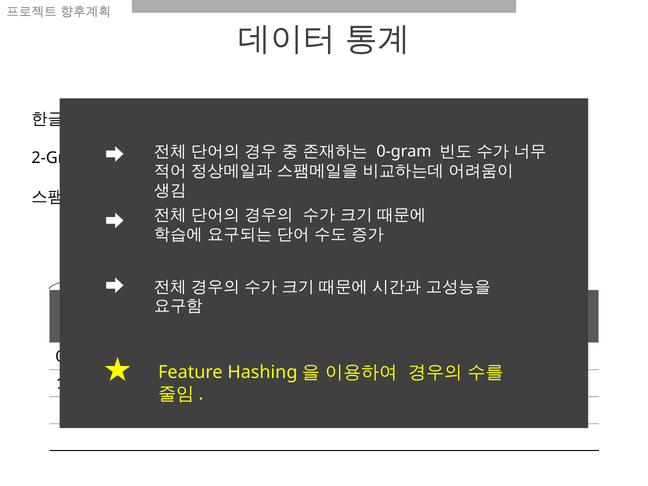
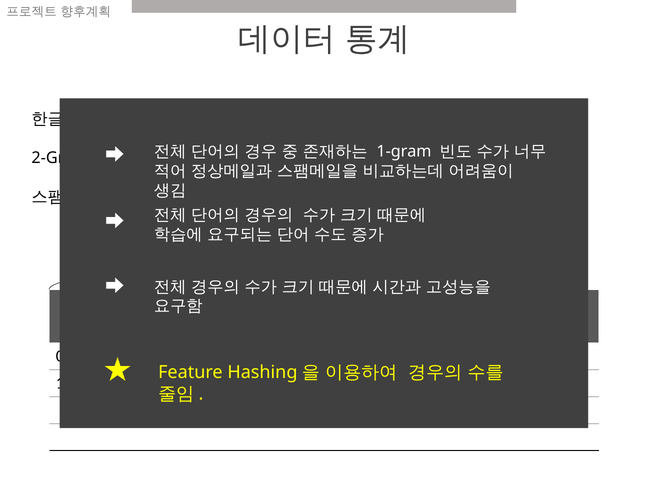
0-gram: 0-gram -> 1-gram
